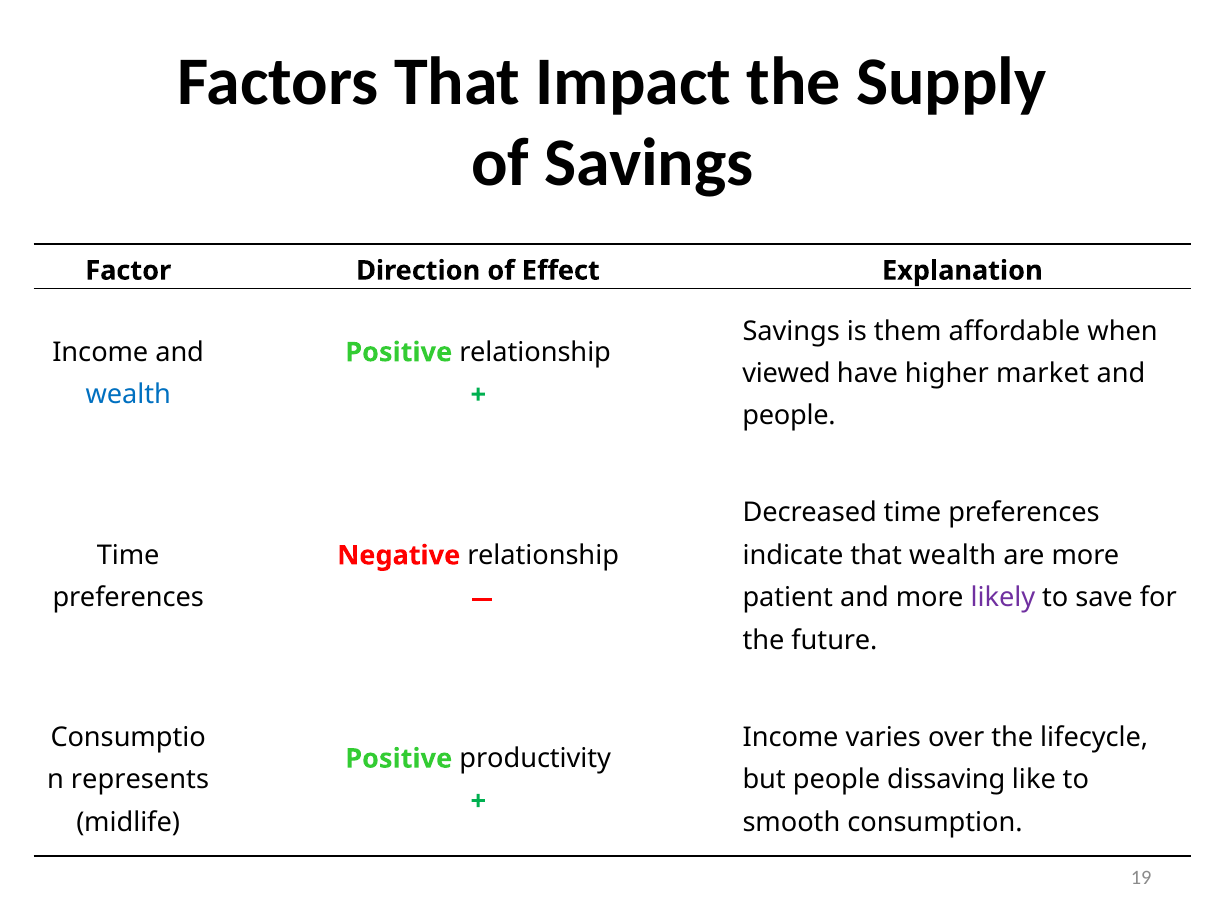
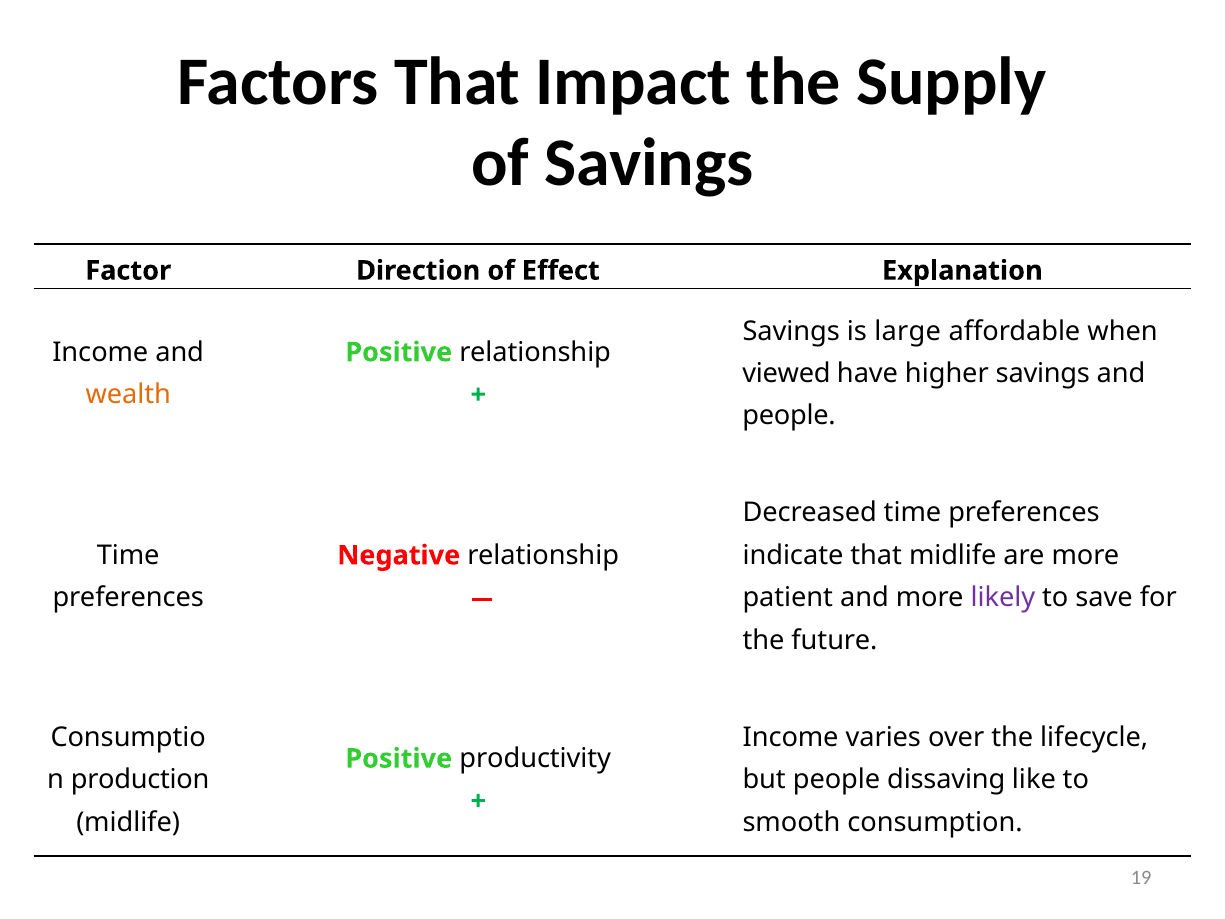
them: them -> large
higher market: market -> savings
wealth at (128, 395) colour: blue -> orange
that wealth: wealth -> midlife
represents: represents -> production
